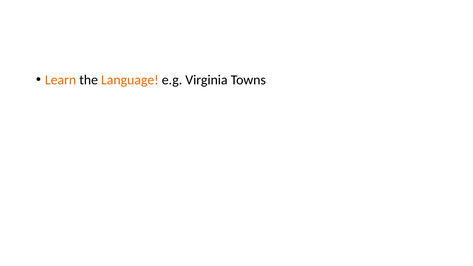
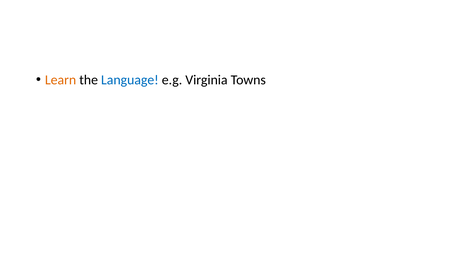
Language colour: orange -> blue
